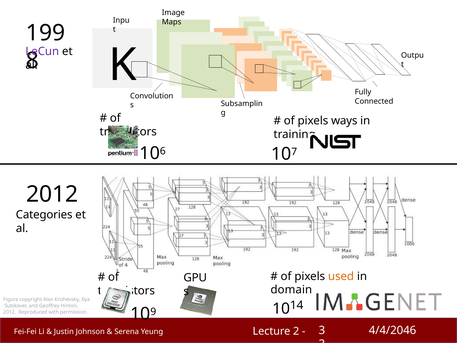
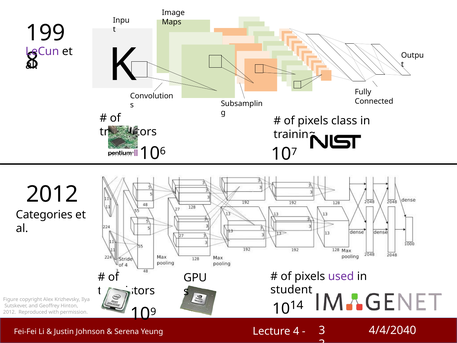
ways: ways -> class
used colour: orange -> purple
domain: domain -> student
4/4/2046: 4/4/2046 -> 4/4/2040
2: 2 -> 4
